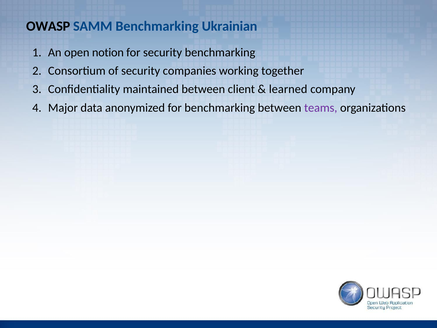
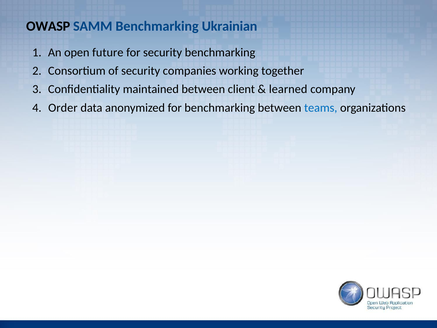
notion: notion -> future
Major: Major -> Order
teams colour: purple -> blue
